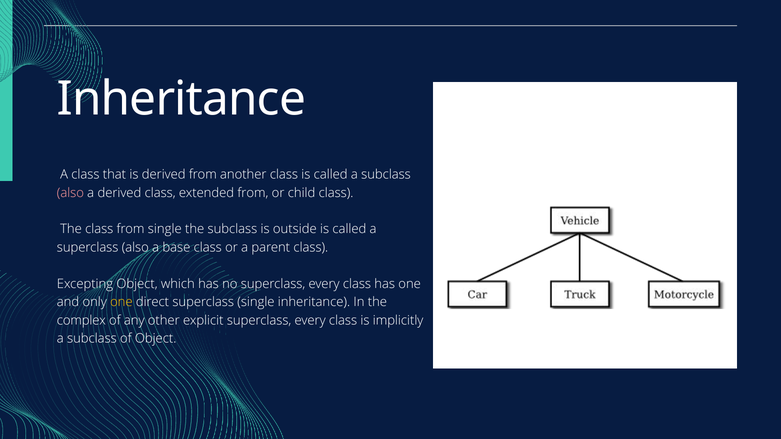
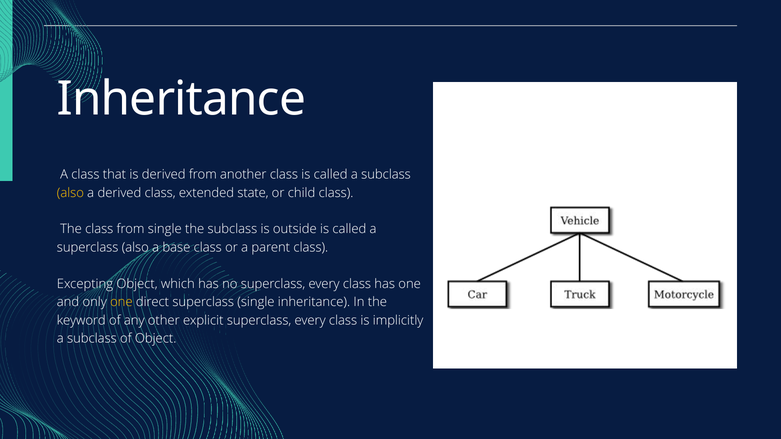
also at (70, 193) colour: pink -> yellow
extended from: from -> state
complex: complex -> keyword
